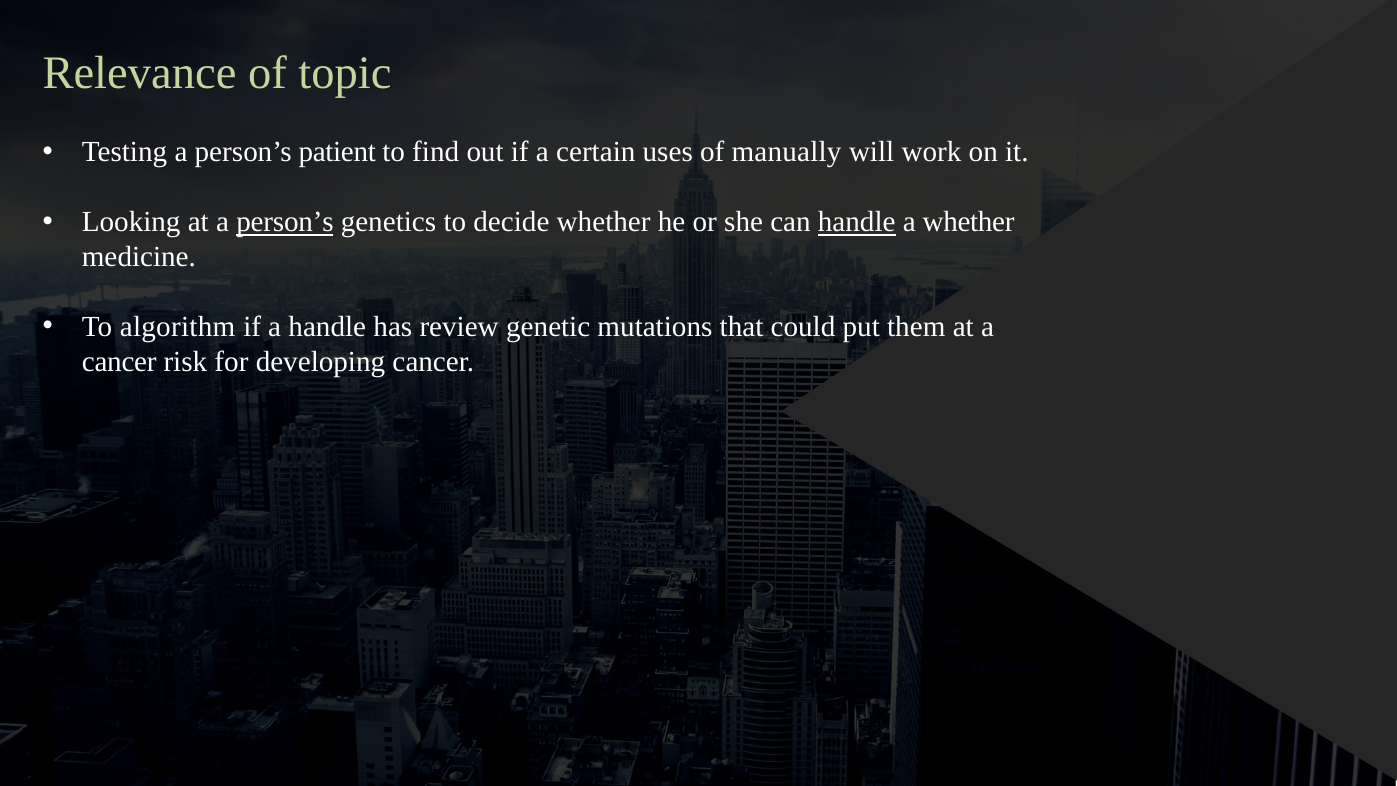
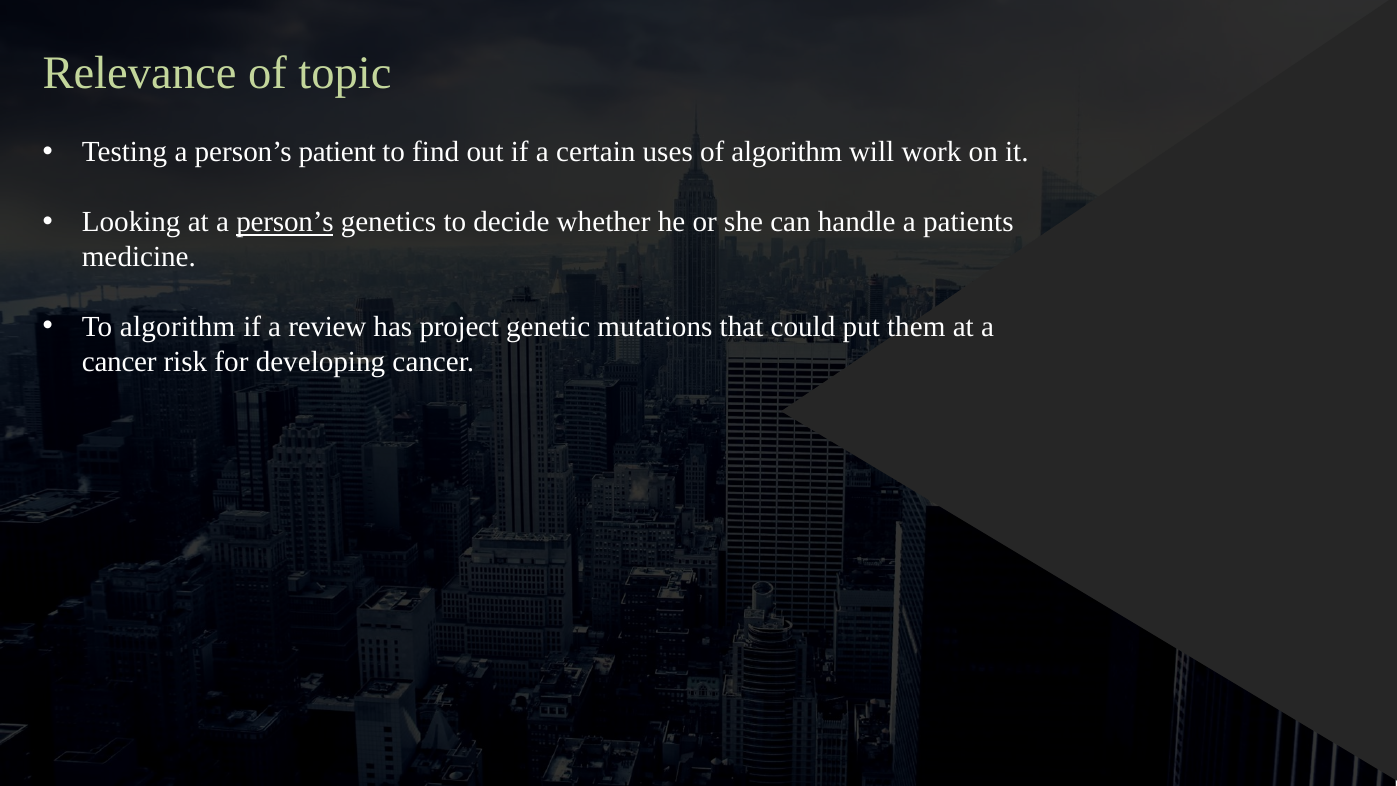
of manually: manually -> algorithm
handle at (857, 222) underline: present -> none
a whether: whether -> patients
a handle: handle -> review
review: review -> project
